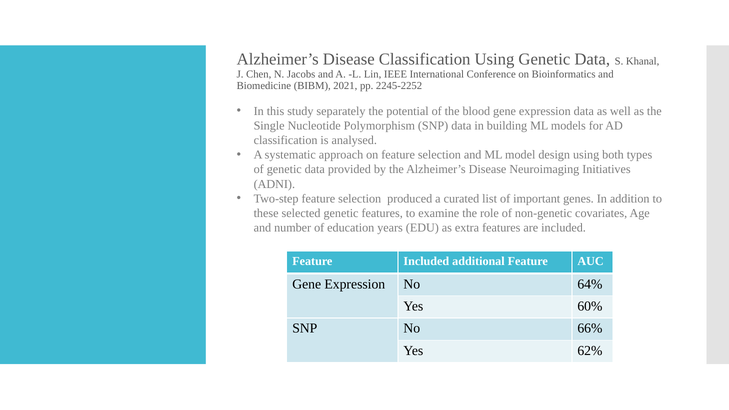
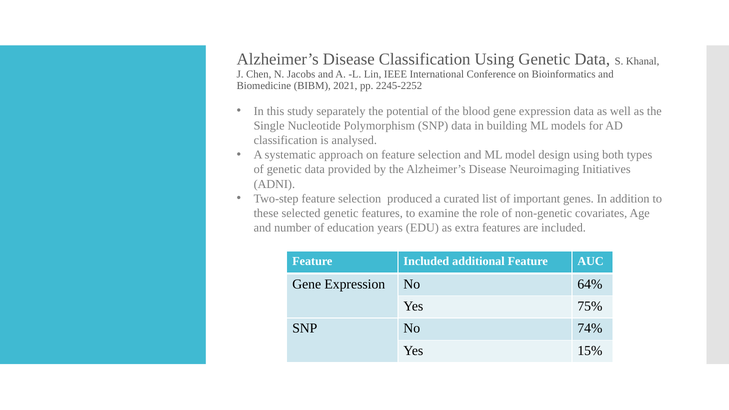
60%: 60% -> 75%
66%: 66% -> 74%
62%: 62% -> 15%
